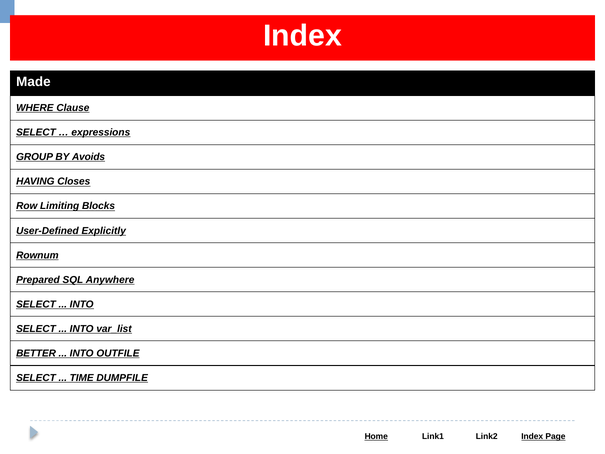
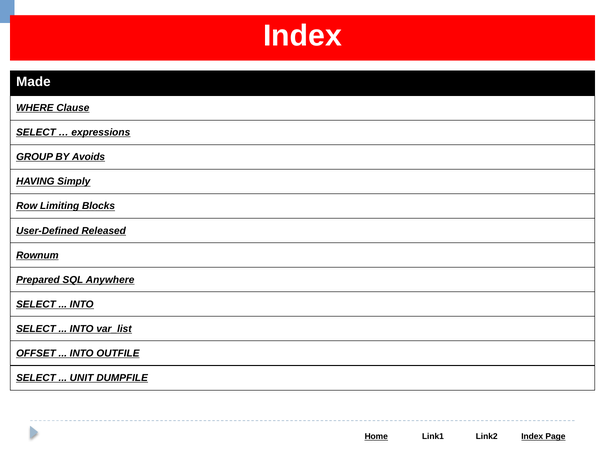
Closes: Closes -> Simply
Explicitly: Explicitly -> Released
BETTER: BETTER -> OFFSET
TIME: TIME -> UNIT
